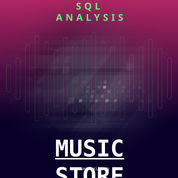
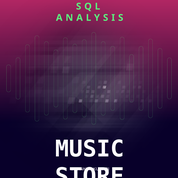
MUSIC underline: present -> none
